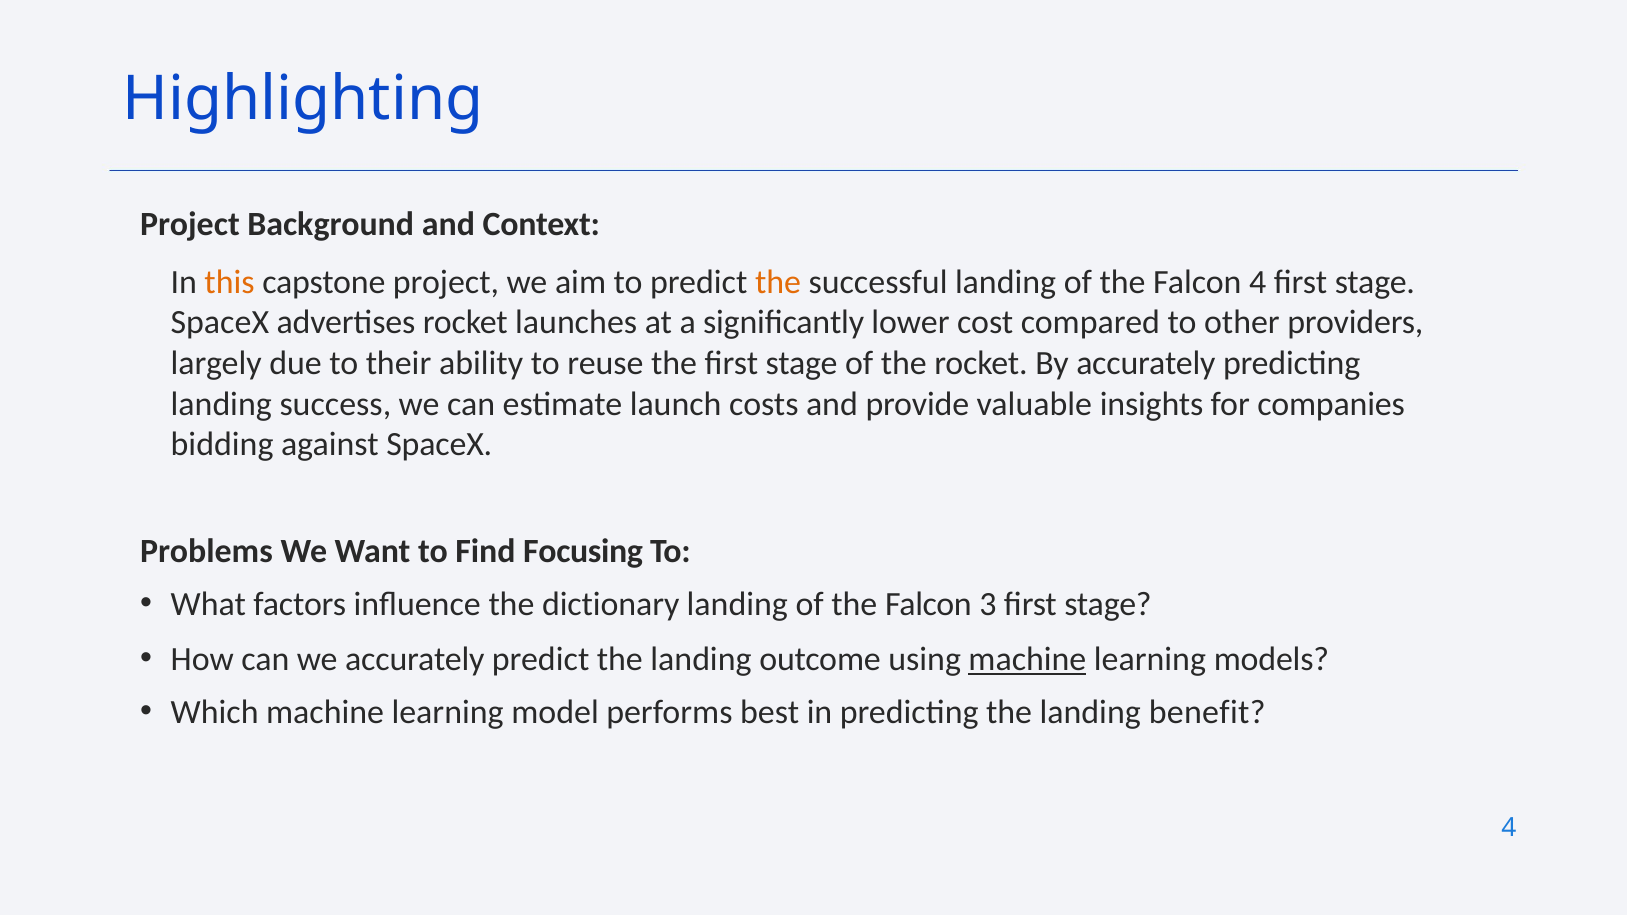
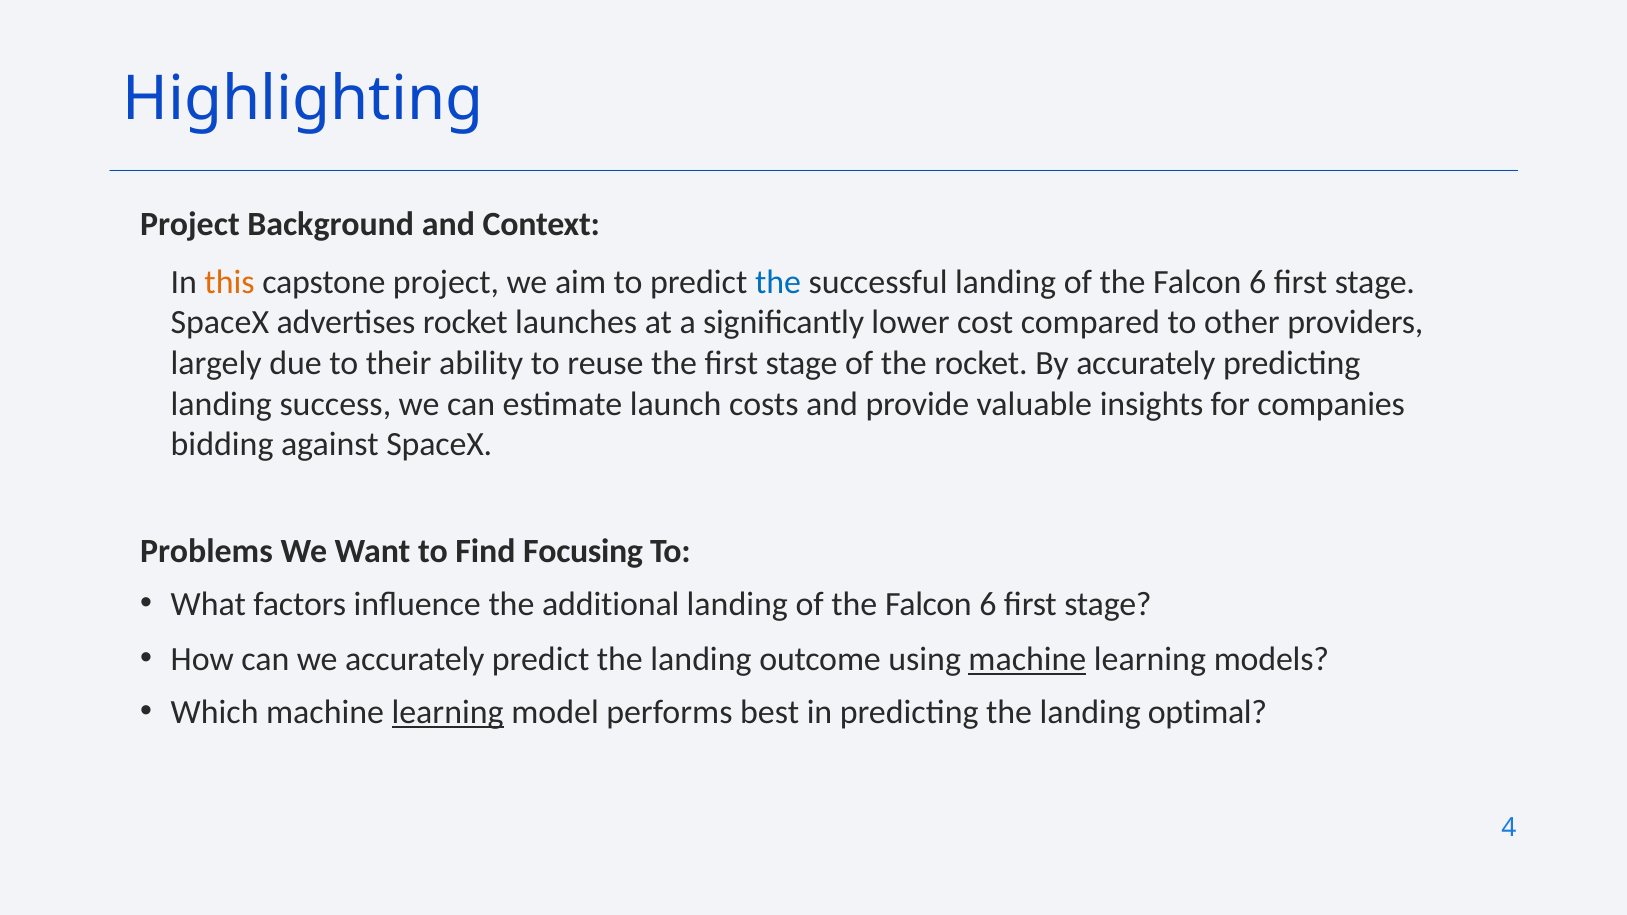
the at (778, 282) colour: orange -> blue
4 at (1258, 282): 4 -> 6
dictionary: dictionary -> additional
3 at (988, 605): 3 -> 6
learning at (448, 713) underline: none -> present
benefit: benefit -> optimal
